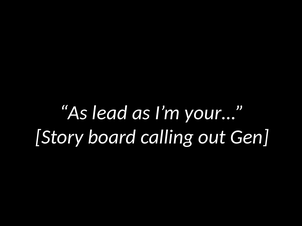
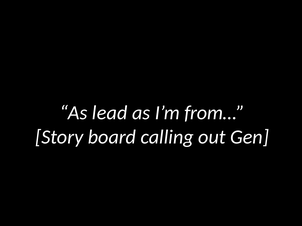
your…: your… -> from…
